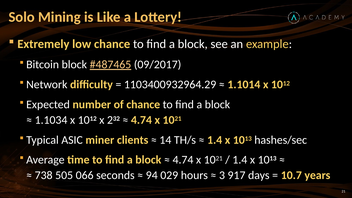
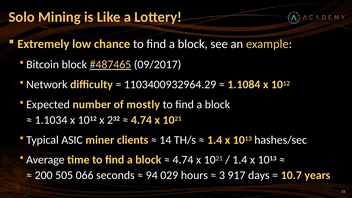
1.1014: 1.1014 -> 1.1084
of chance: chance -> mostly
738: 738 -> 200
